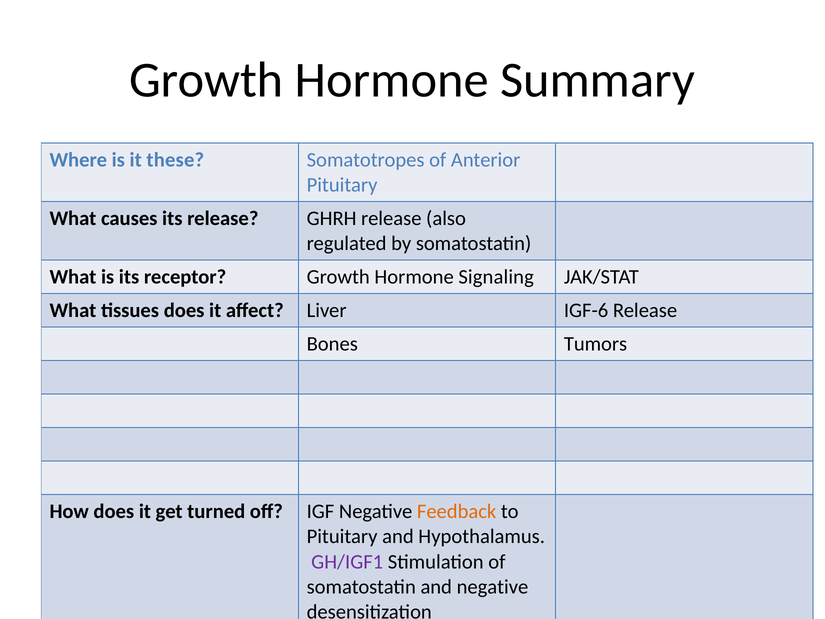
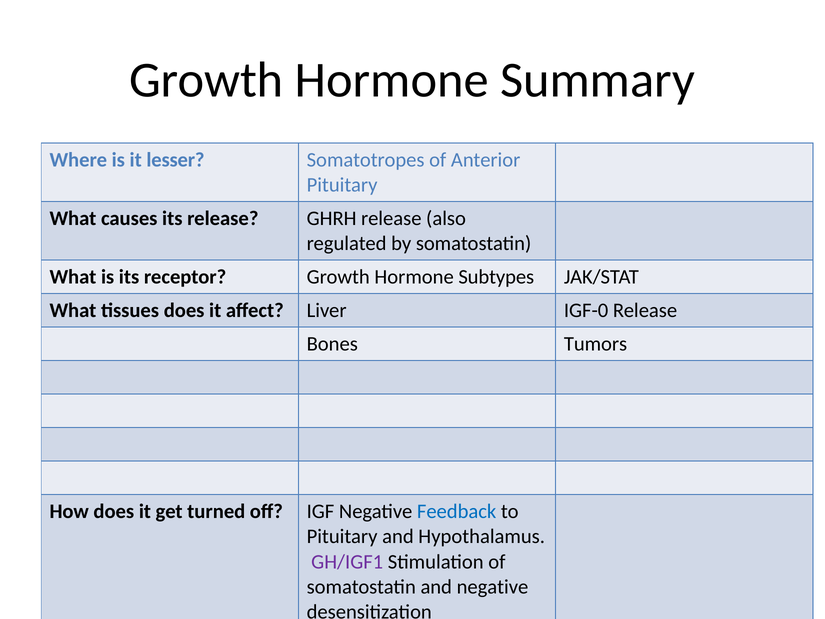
these: these -> lesser
Signaling: Signaling -> Subtypes
IGF-6: IGF-6 -> IGF-0
Feedback colour: orange -> blue
